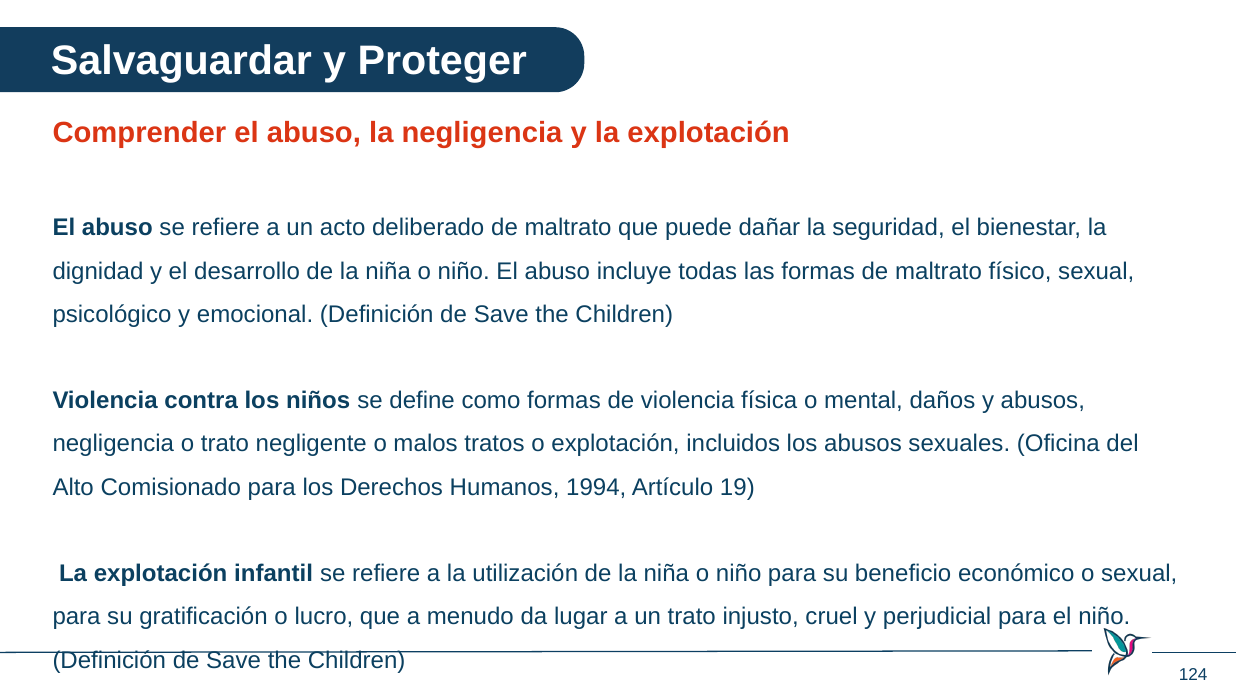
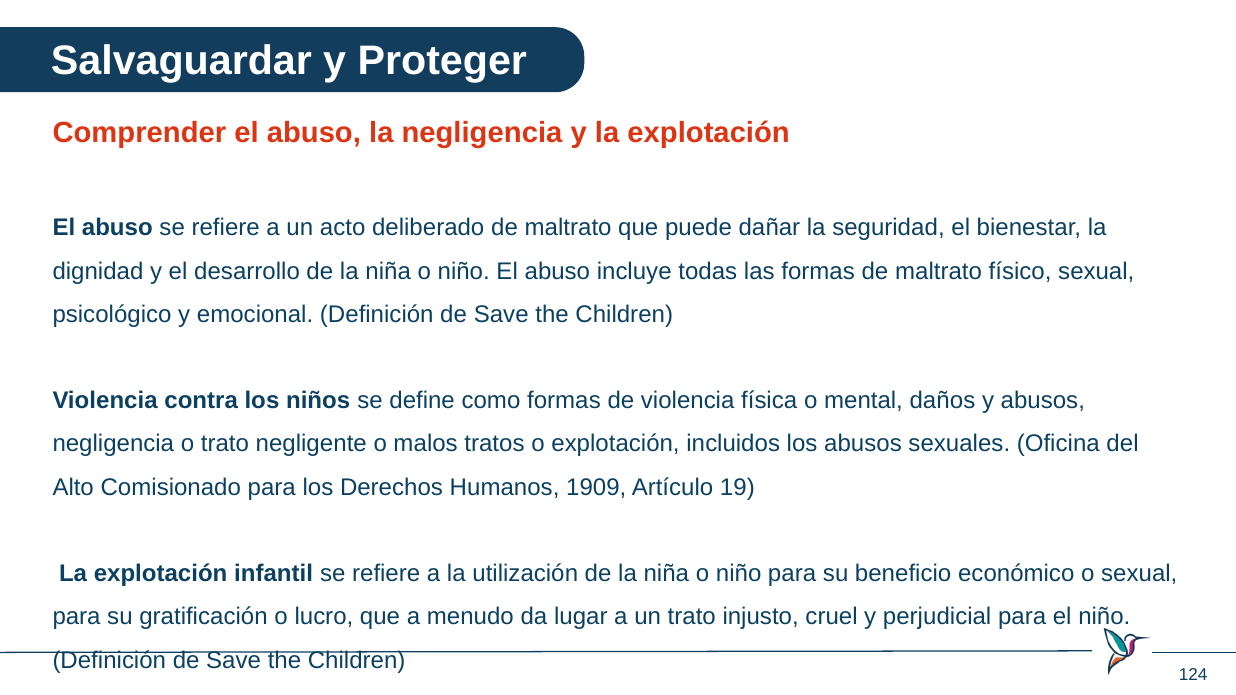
1994: 1994 -> 1909
